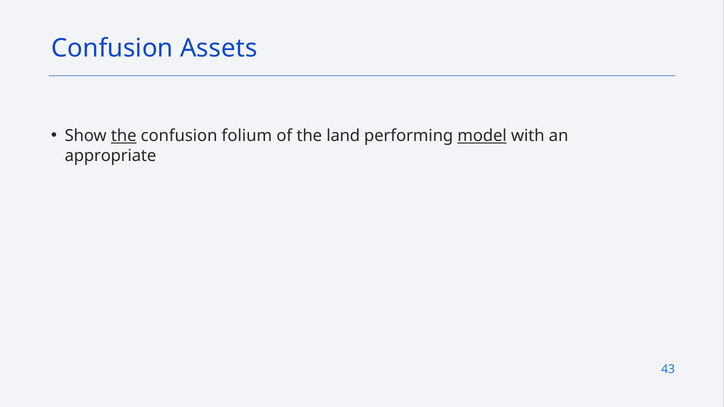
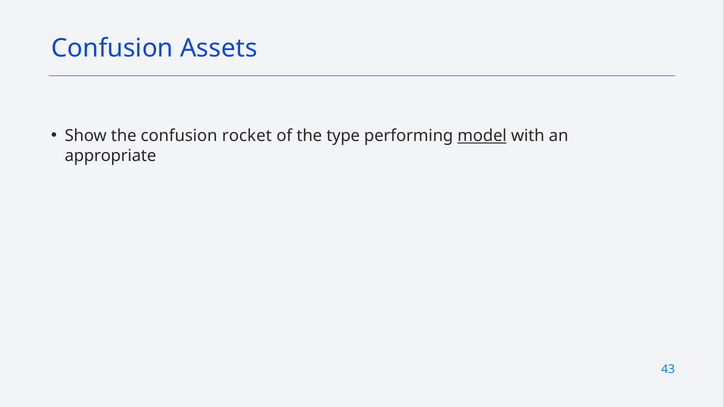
the at (124, 136) underline: present -> none
folium: folium -> rocket
land: land -> type
